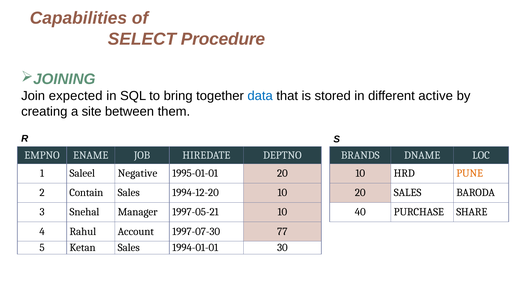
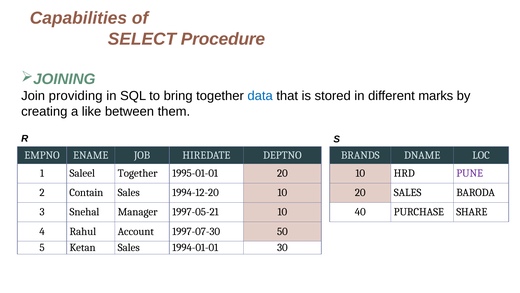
expected: expected -> providing
active: active -> marks
site: site -> like
Saleel Negative: Negative -> Together
PUNE colour: orange -> purple
77: 77 -> 50
